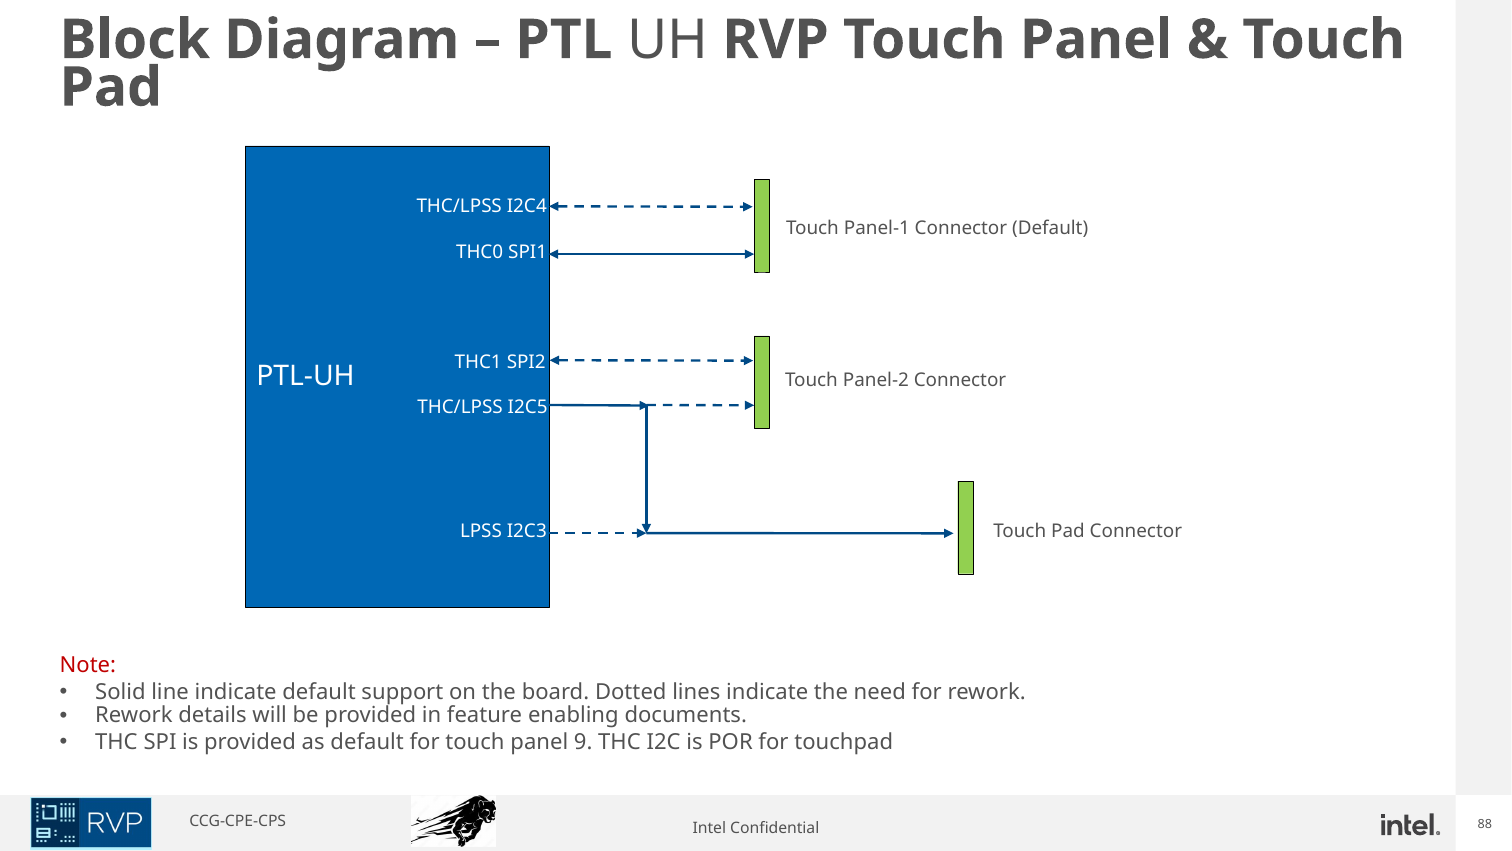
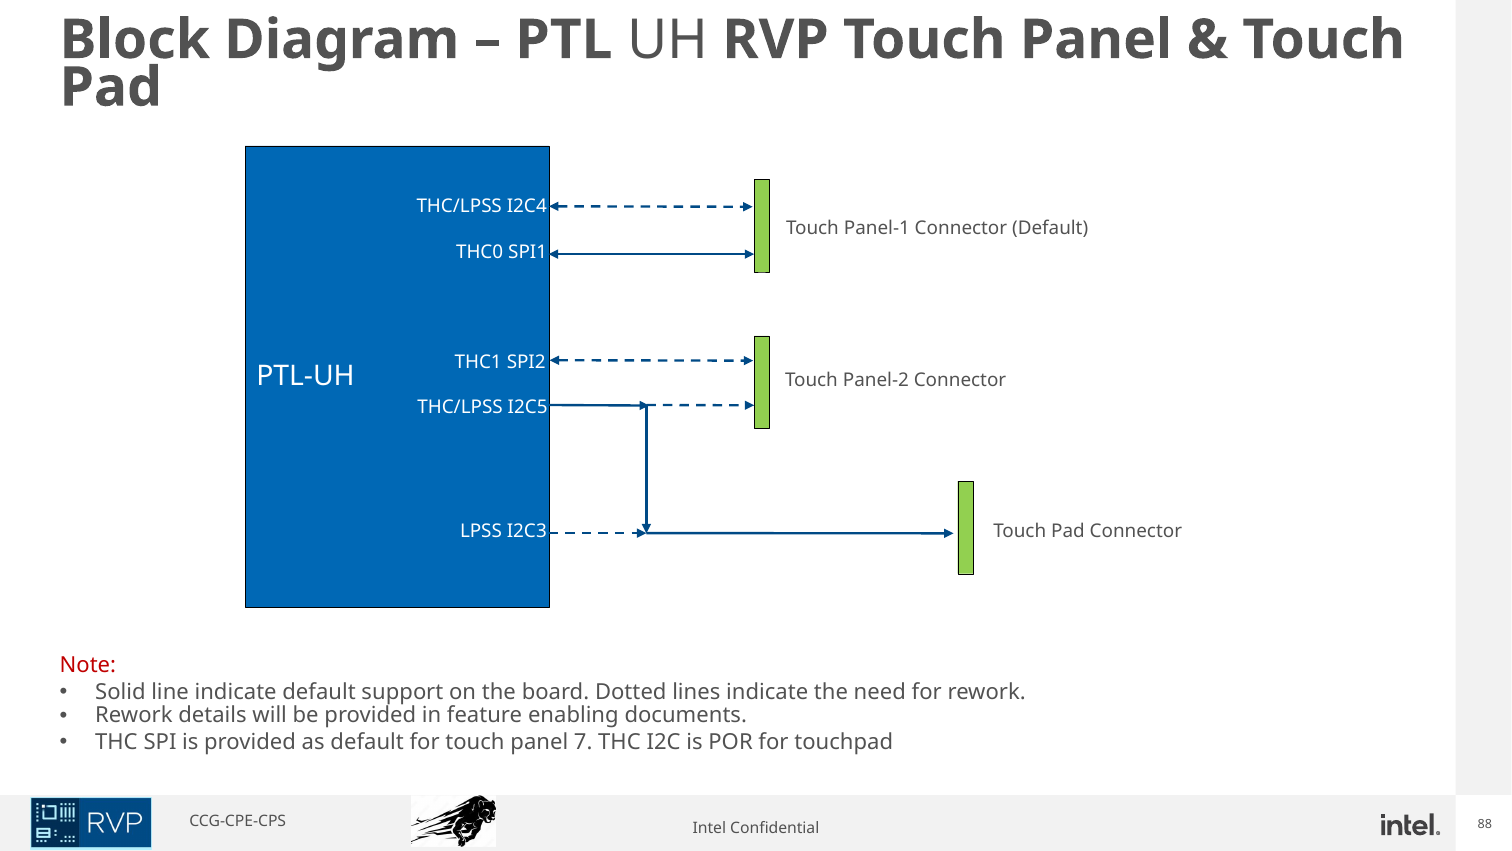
9: 9 -> 7
